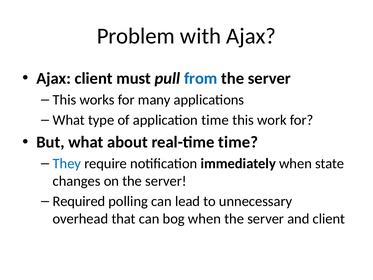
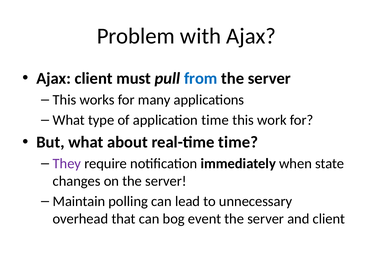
They colour: blue -> purple
Required: Required -> Maintain
bog when: when -> event
